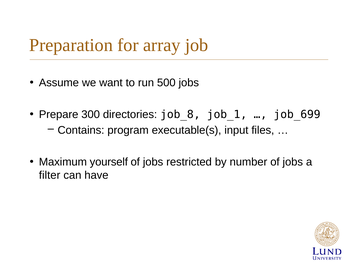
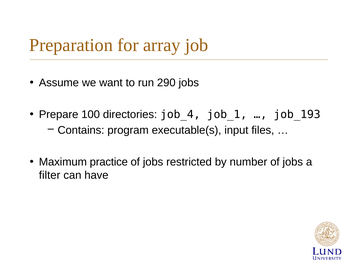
500: 500 -> 290
300: 300 -> 100
job_8: job_8 -> job_4
job_699: job_699 -> job_193
yourself: yourself -> practice
